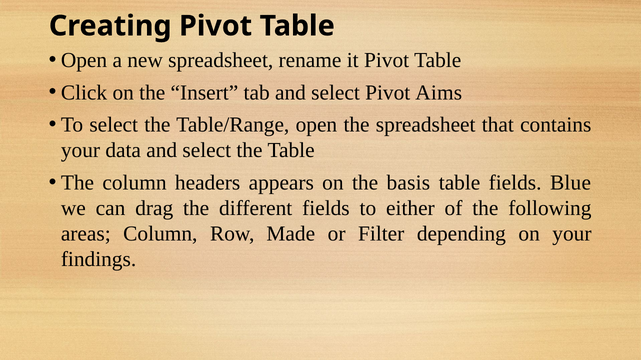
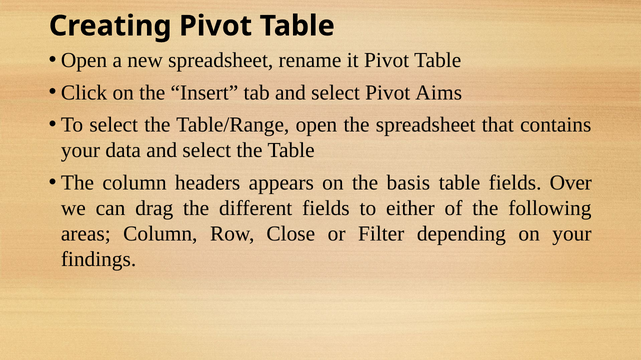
Blue: Blue -> Over
Made: Made -> Close
